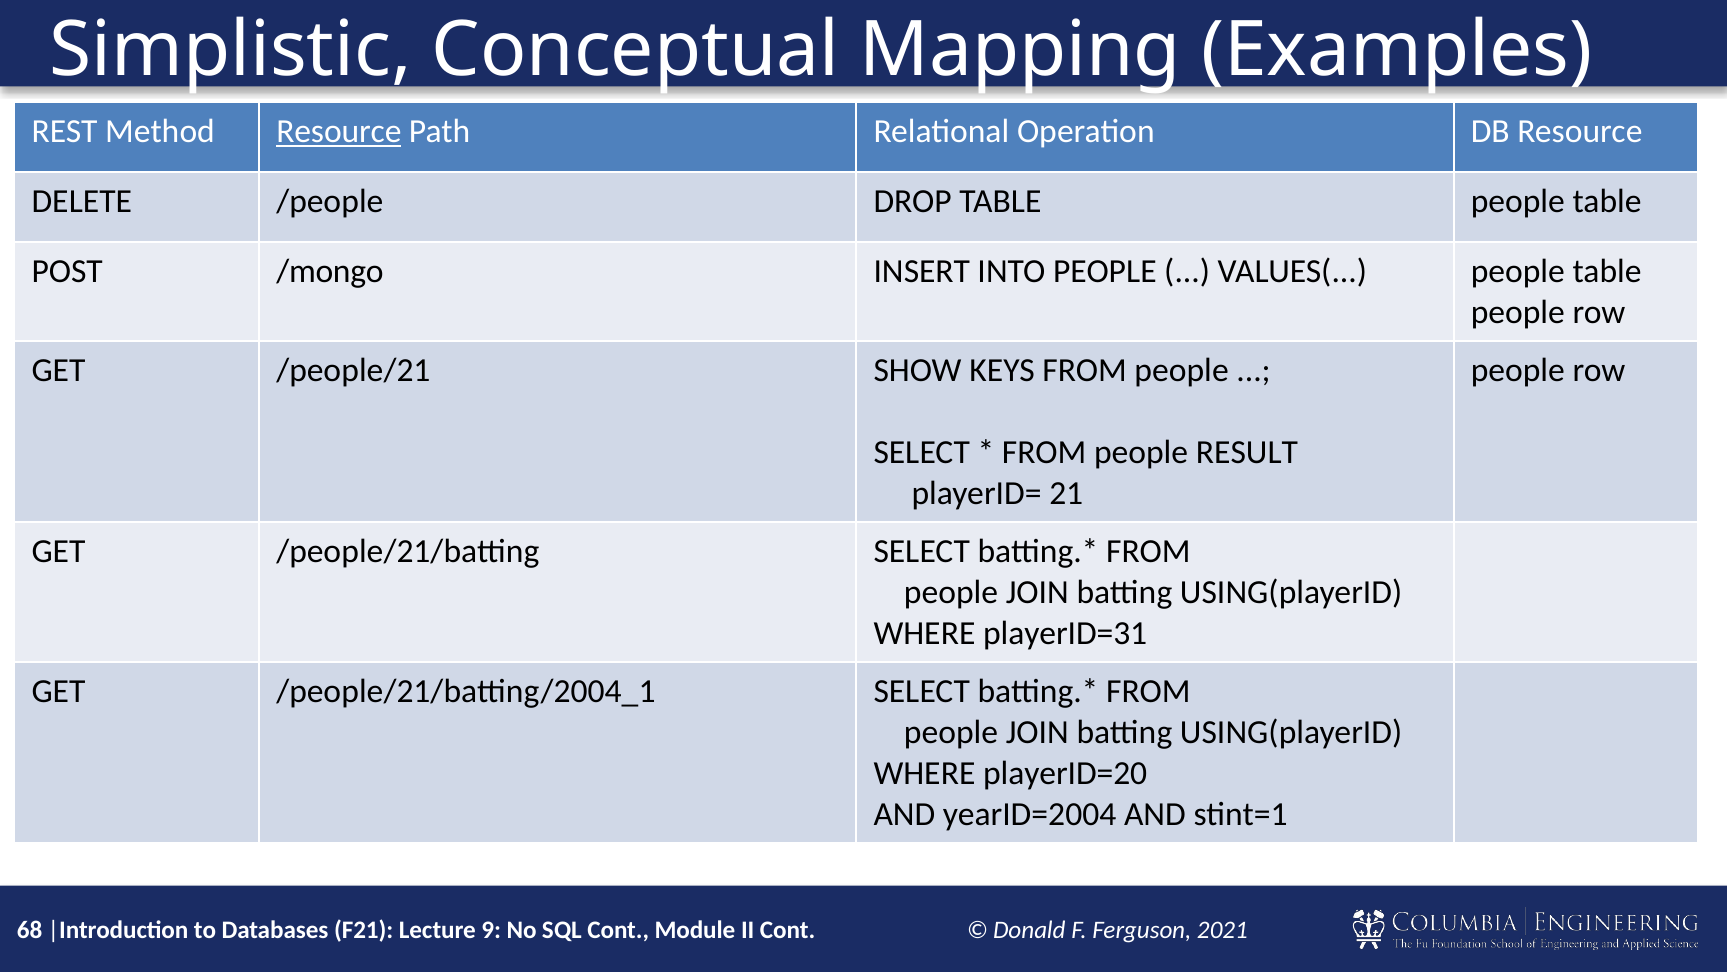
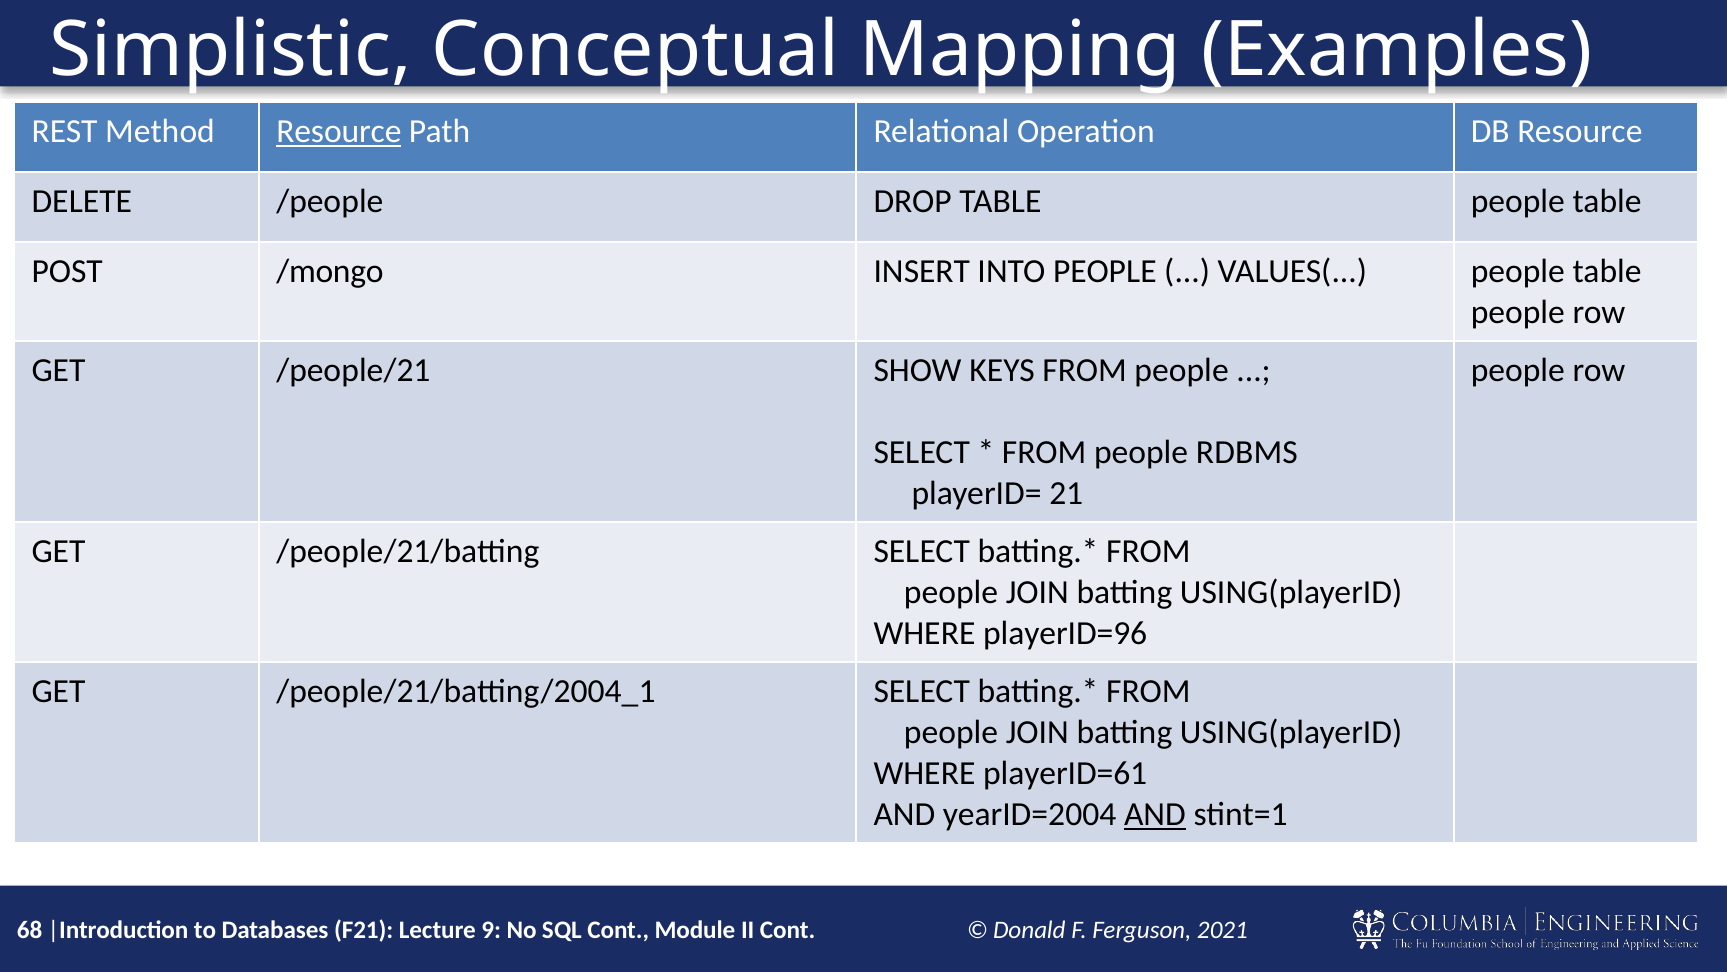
RESULT: RESULT -> RDBMS
playerID=31: playerID=31 -> playerID=96
playerID=20: playerID=20 -> playerID=61
AND at (1155, 814) underline: none -> present
